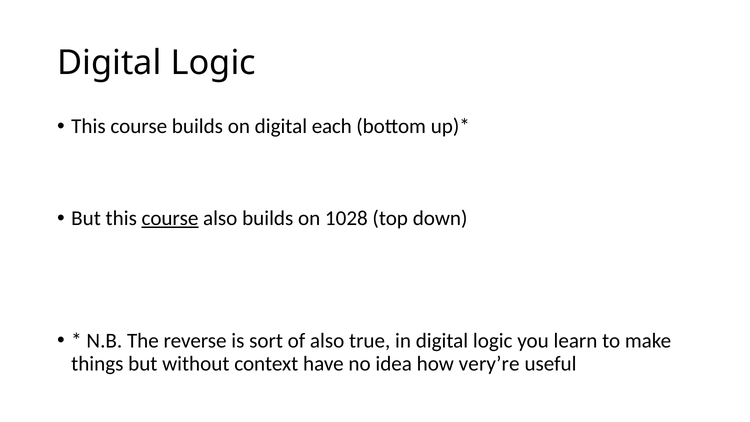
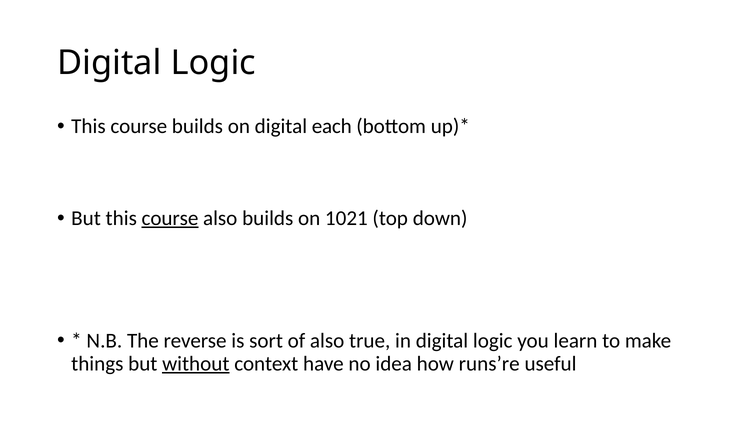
1028: 1028 -> 1021
without underline: none -> present
very’re: very’re -> runs’re
